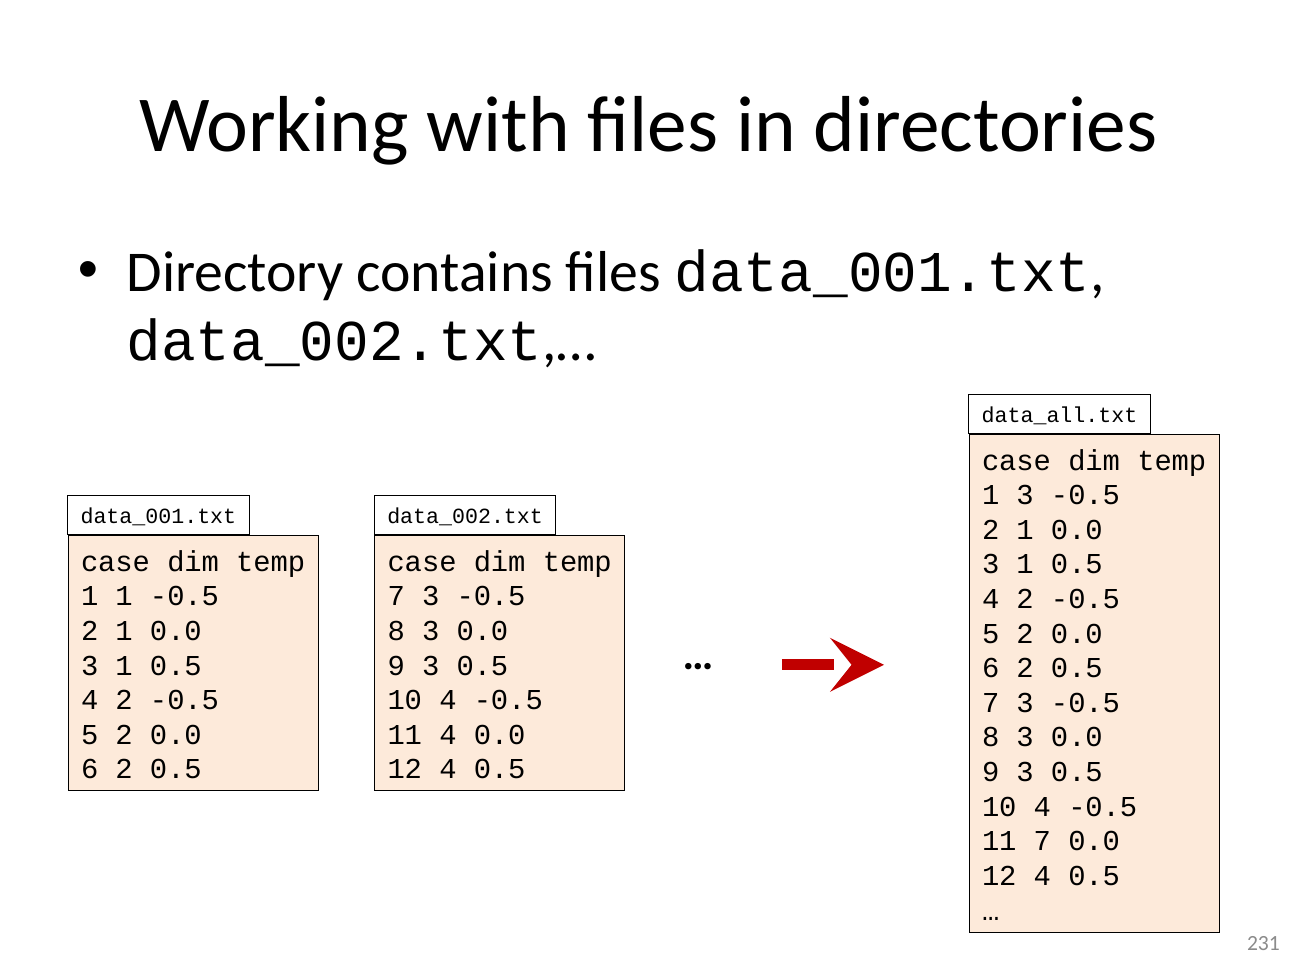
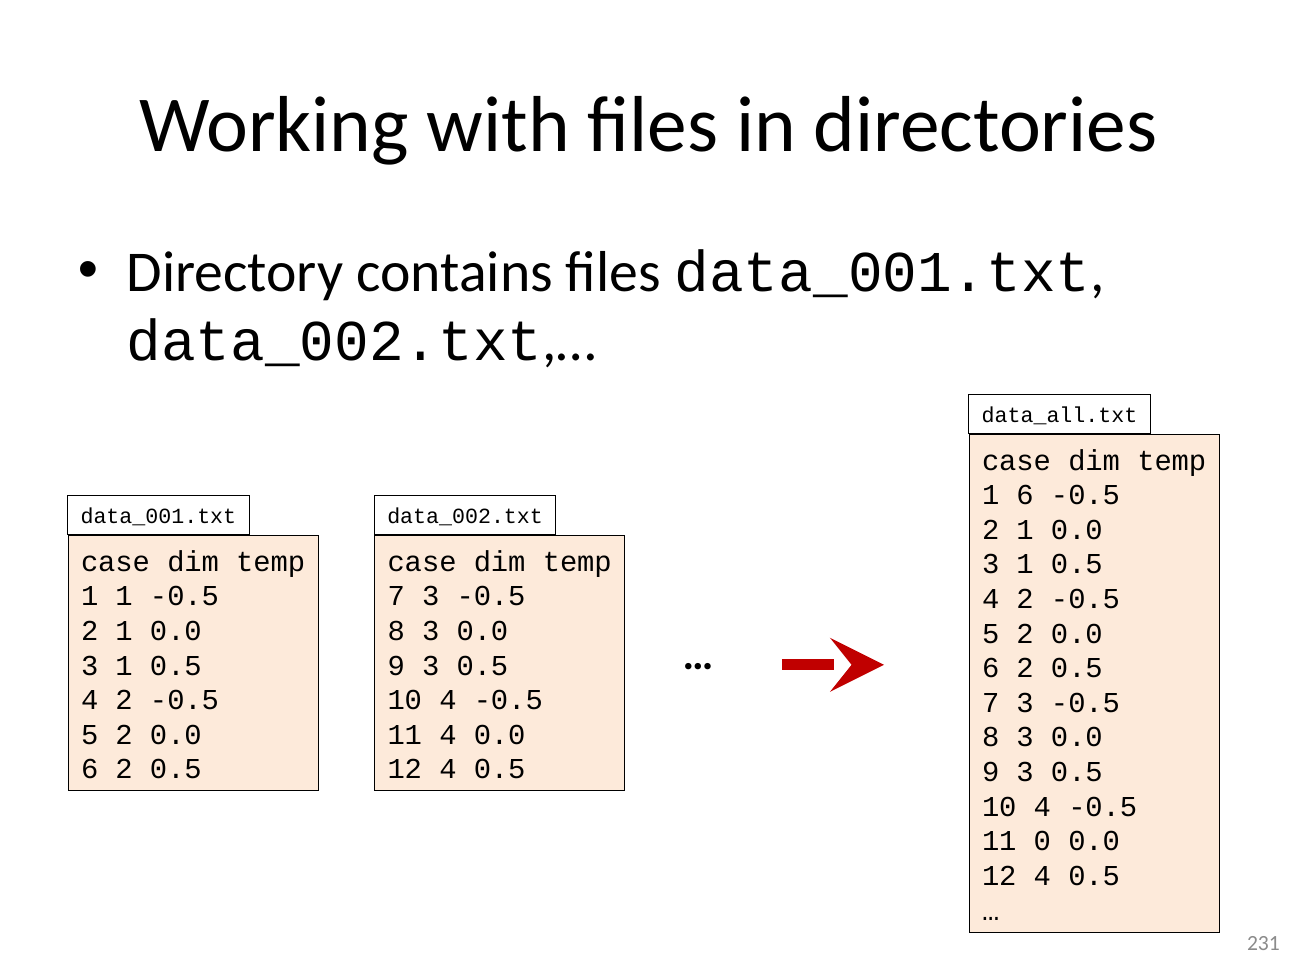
1 3: 3 -> 6
11 7: 7 -> 0
